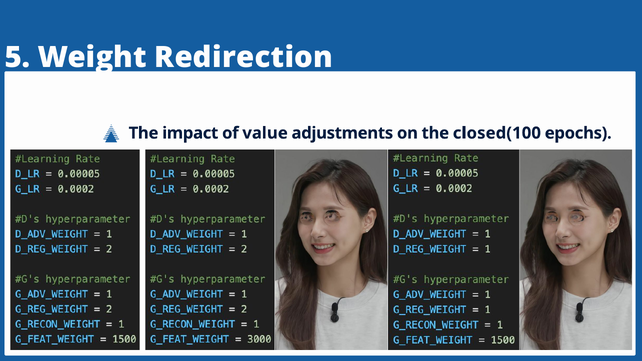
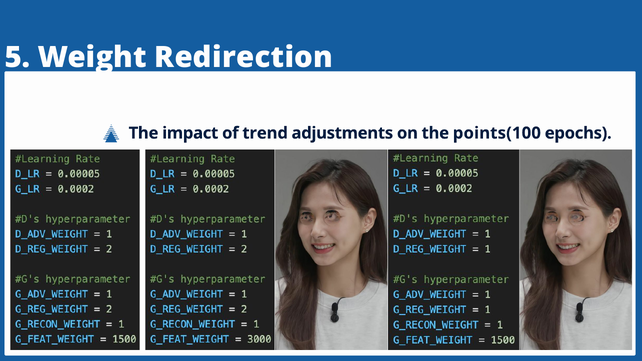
value: value -> trend
closed(100: closed(100 -> points(100
